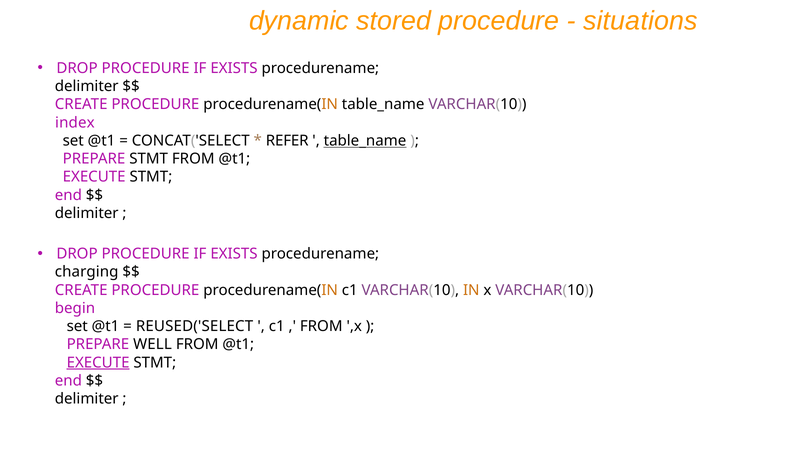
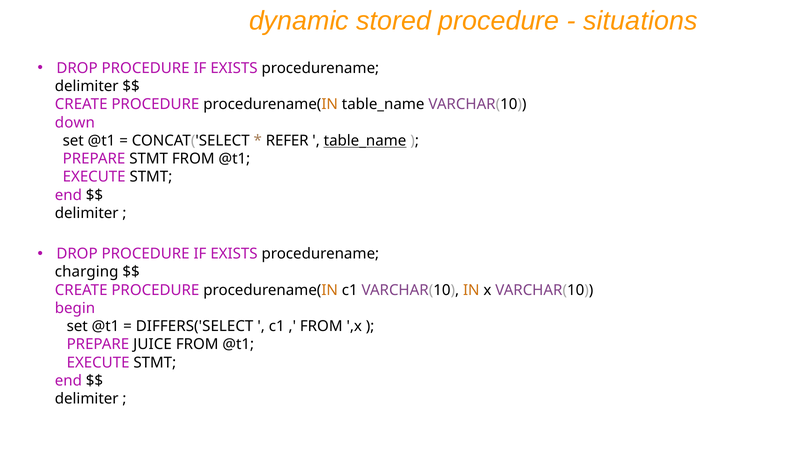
index: index -> down
REUSED('SELECT: REUSED('SELECT -> DIFFERS('SELECT
WELL: WELL -> JUICE
EXECUTE at (98, 362) underline: present -> none
